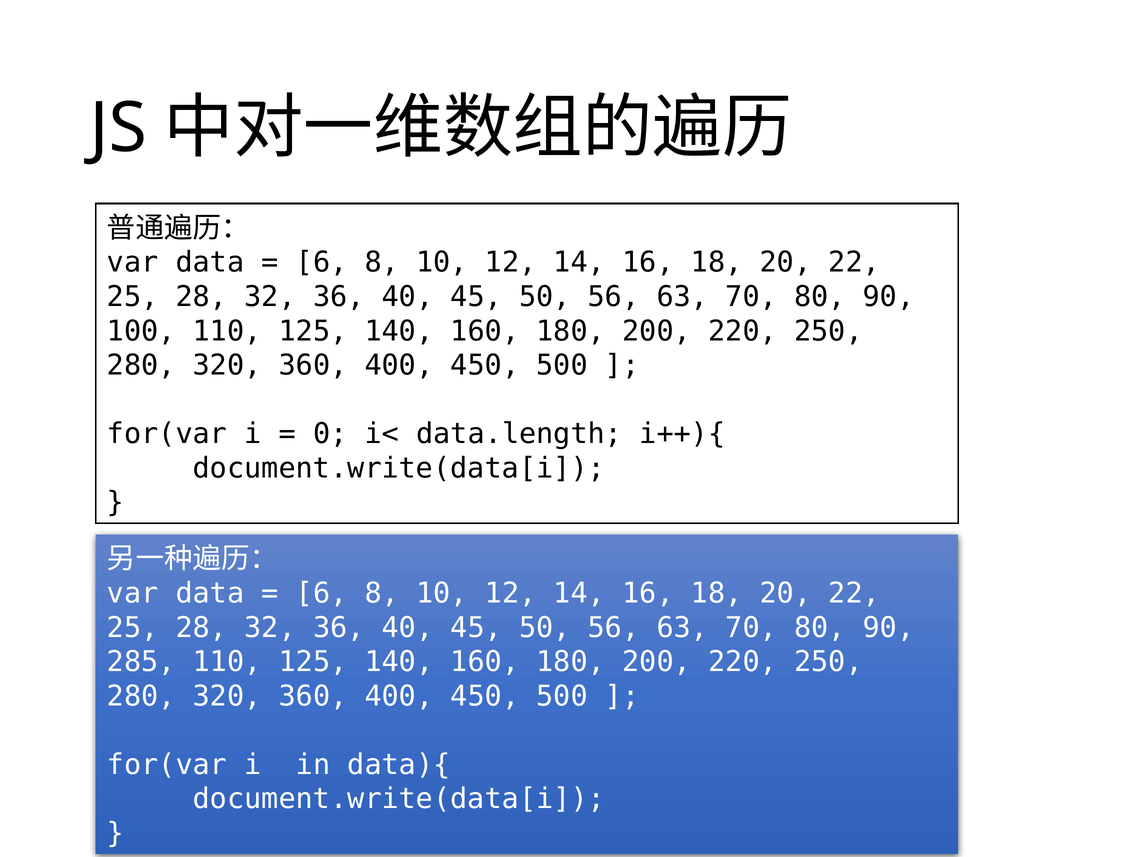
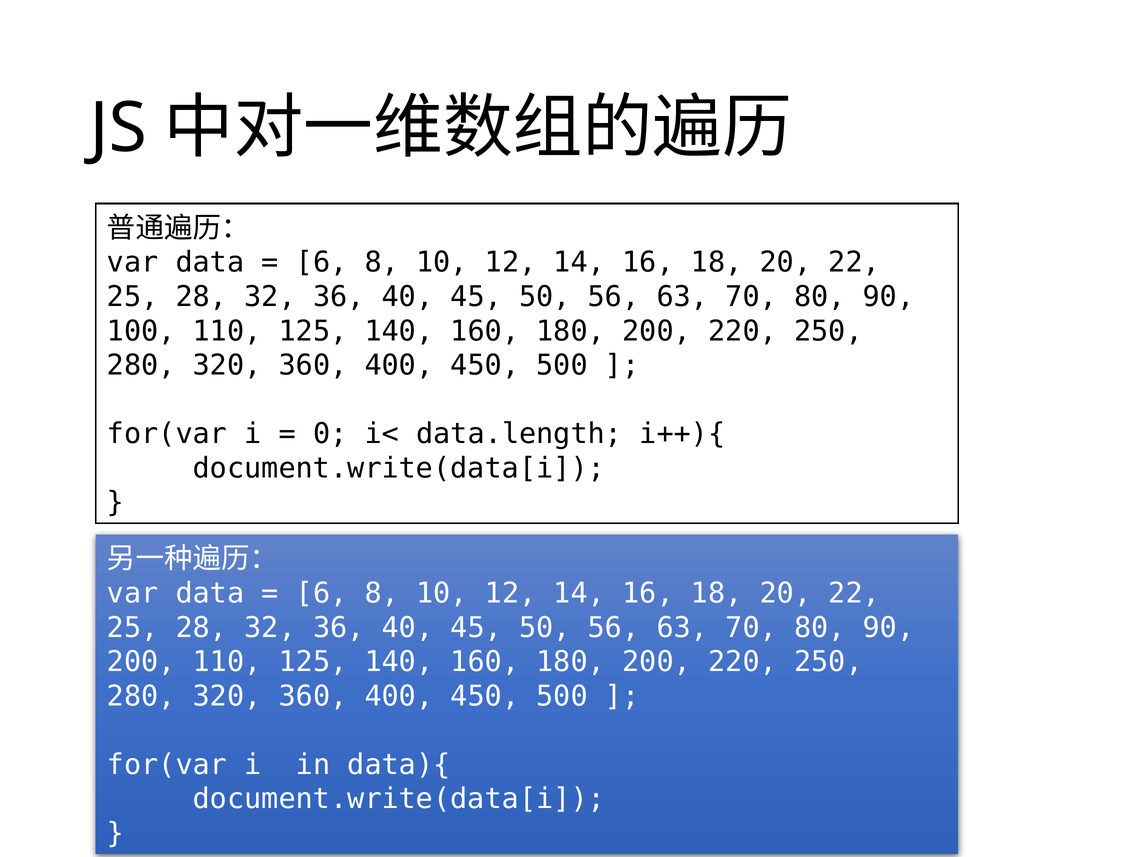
285 at (141, 662): 285 -> 200
